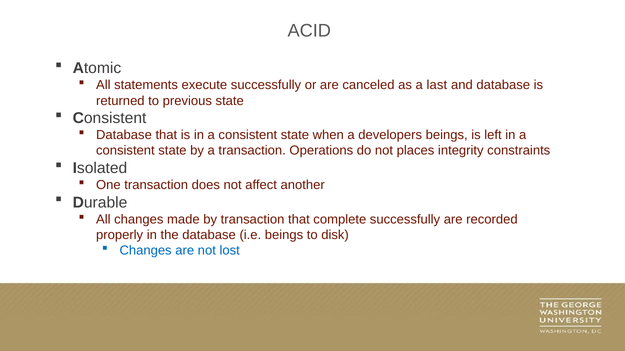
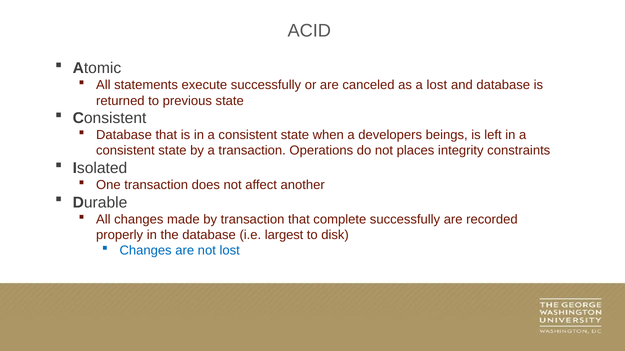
a last: last -> lost
i.e beings: beings -> largest
